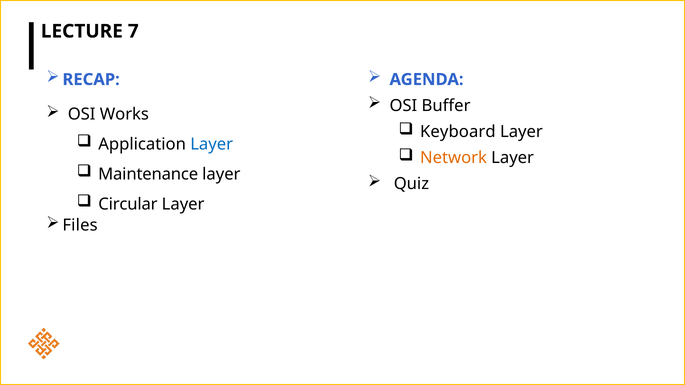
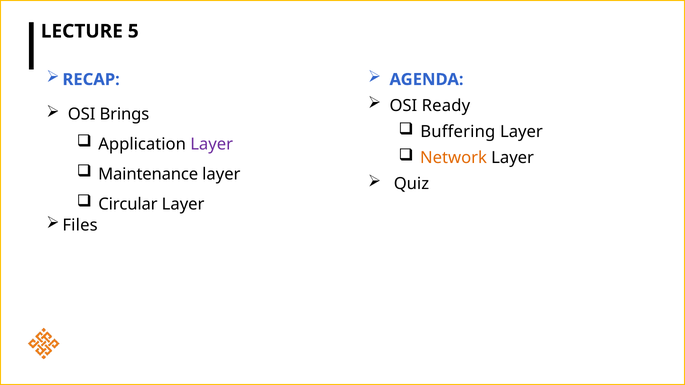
7: 7 -> 5
Buffer: Buffer -> Ready
Works: Works -> Brings
Keyboard: Keyboard -> Buffering
Layer at (212, 144) colour: blue -> purple
